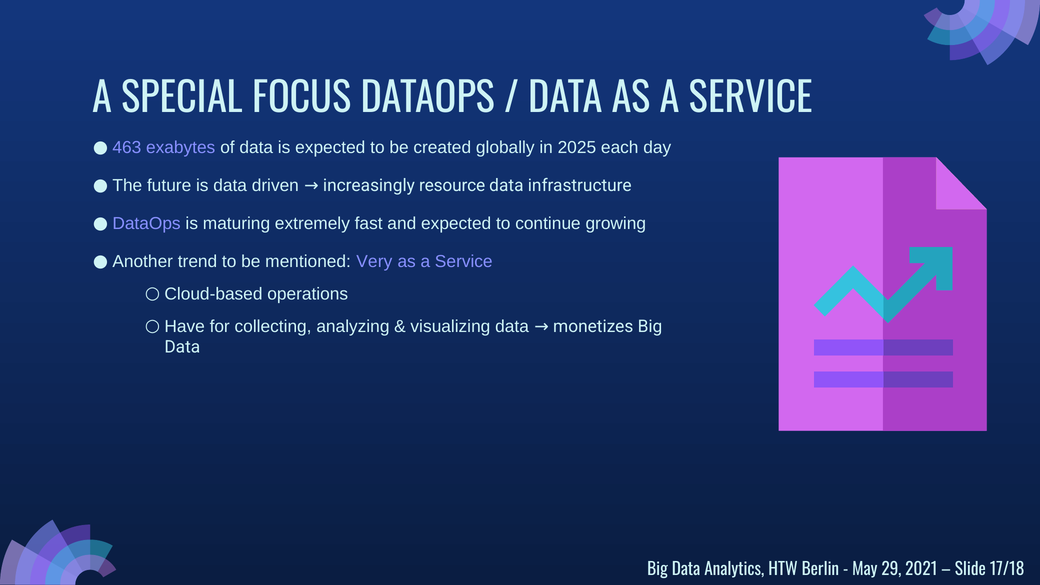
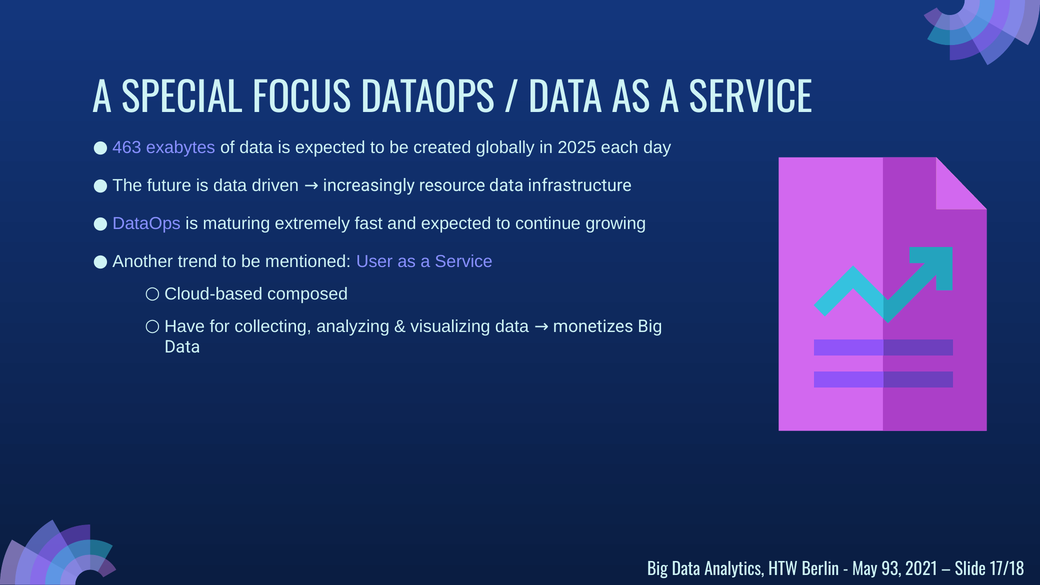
Very: Very -> User
operations: operations -> composed
29: 29 -> 93
